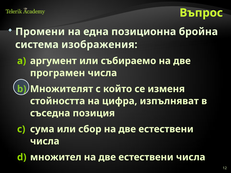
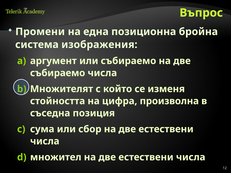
програмен at (58, 73): програмен -> събираемо
изпълняват: изпълняват -> произволна
